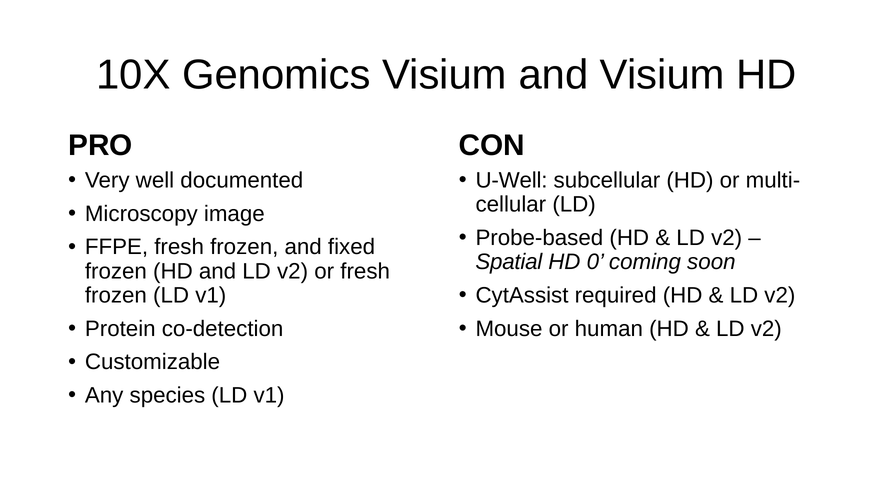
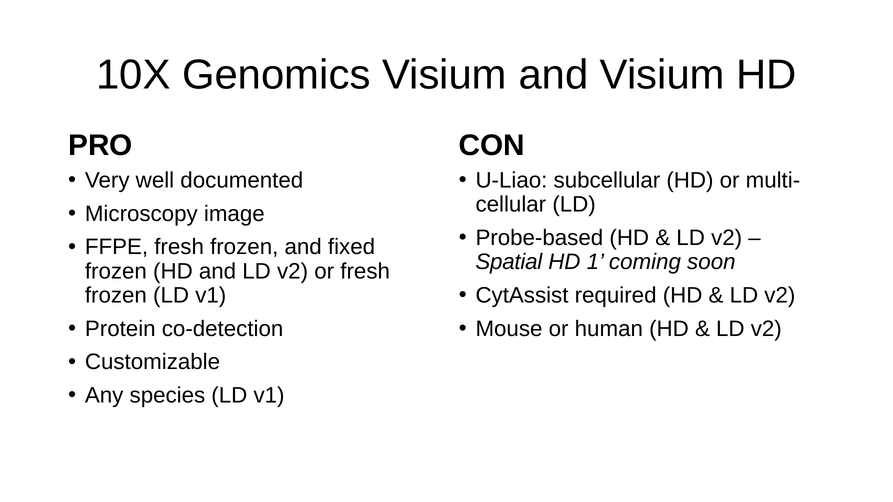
U-Well: U-Well -> U-Liao
0: 0 -> 1
